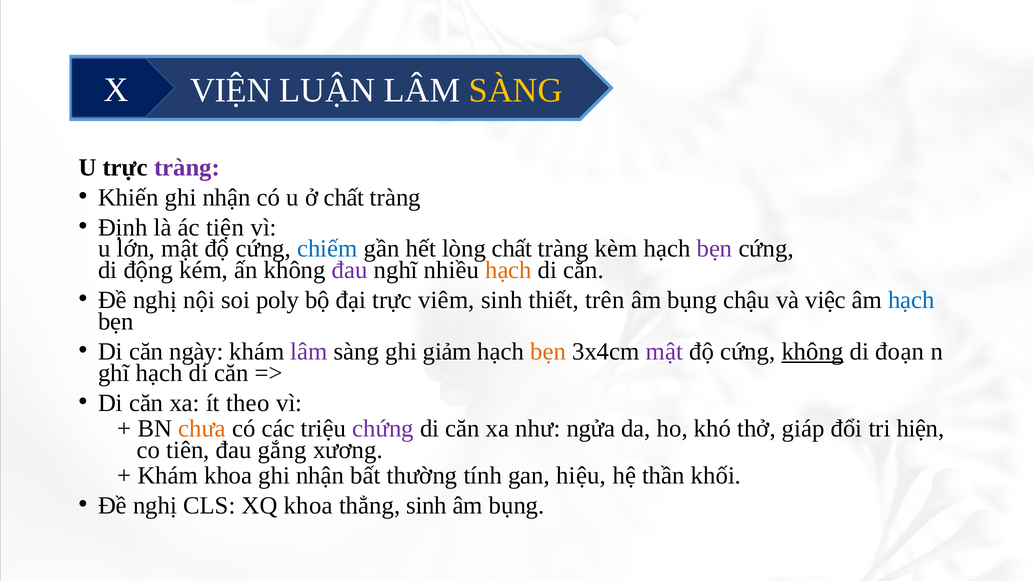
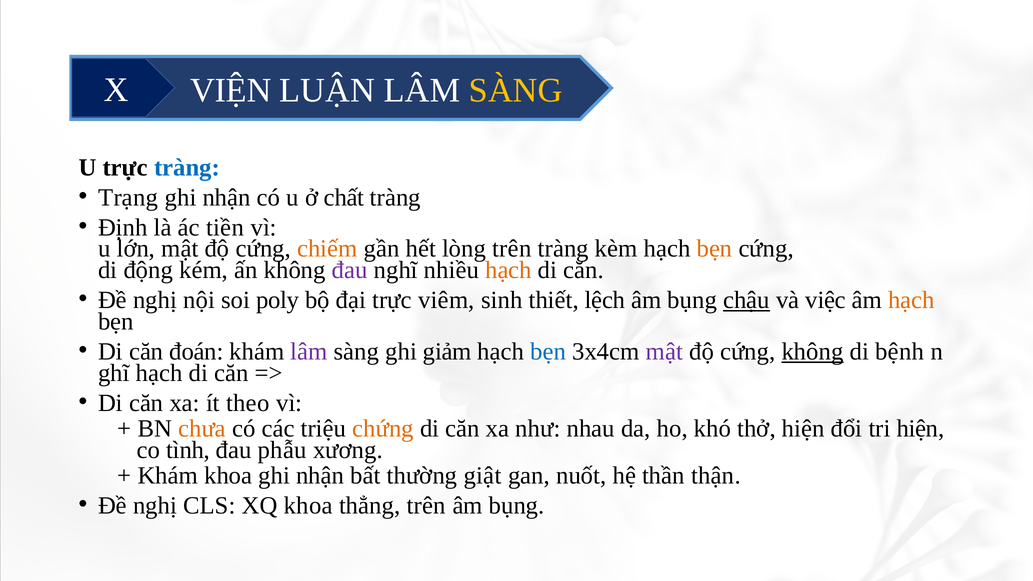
tràng at (187, 167) colour: purple -> blue
Khiến: Khiến -> Trạng
tiện: tiện -> tiền
chiếm colour: blue -> orange
lòng chất: chất -> trên
bẹn at (715, 249) colour: purple -> orange
trên: trên -> lệch
chậu underline: none -> present
hạch at (911, 300) colour: blue -> orange
ngày: ngày -> đoán
bẹn at (548, 352) colour: orange -> blue
đoạn: đoạn -> bệnh
chứng colour: purple -> orange
ngửa: ngửa -> nhau
thở giáp: giáp -> hiện
tiên: tiên -> tình
gắng: gắng -> phẫu
tính: tính -> giật
hiệu: hiệu -> nuốt
khối: khối -> thận
thẳng sinh: sinh -> trên
